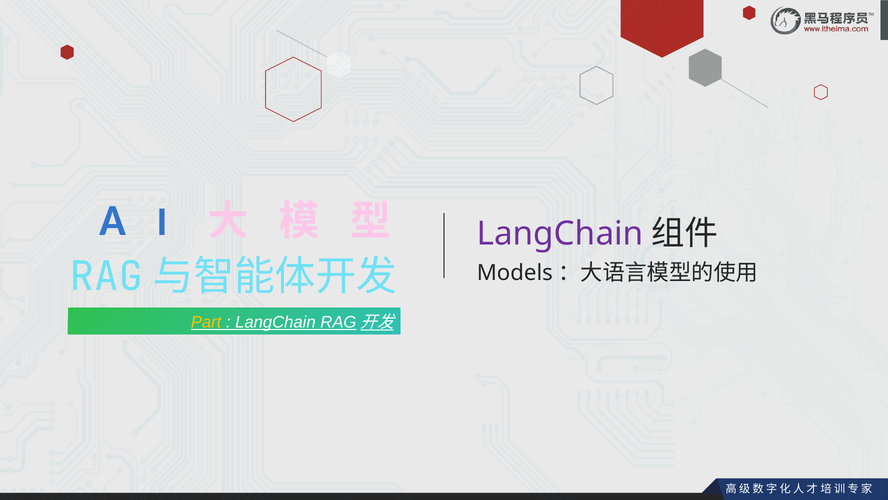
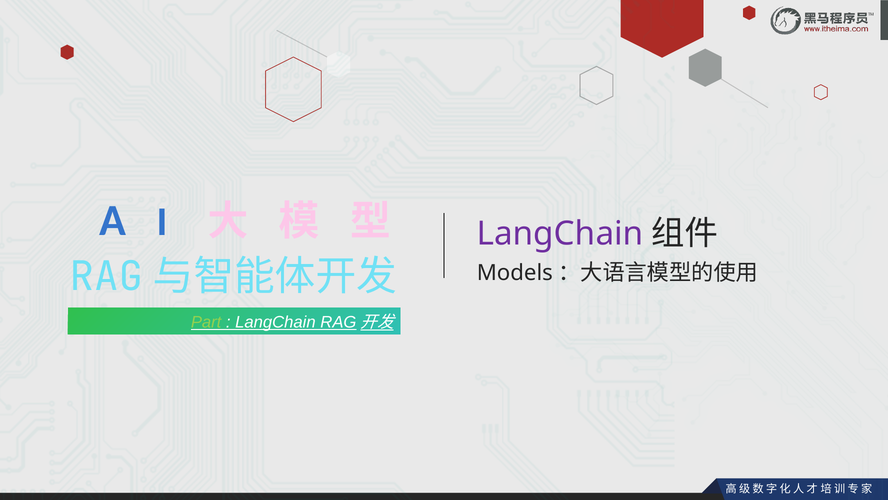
Part colour: yellow -> light green
